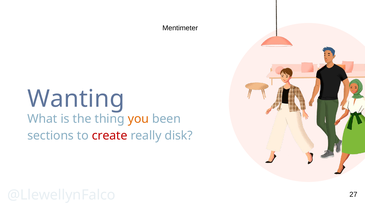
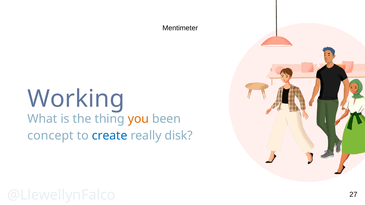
Wanting: Wanting -> Working
sections: sections -> concept
create colour: red -> blue
